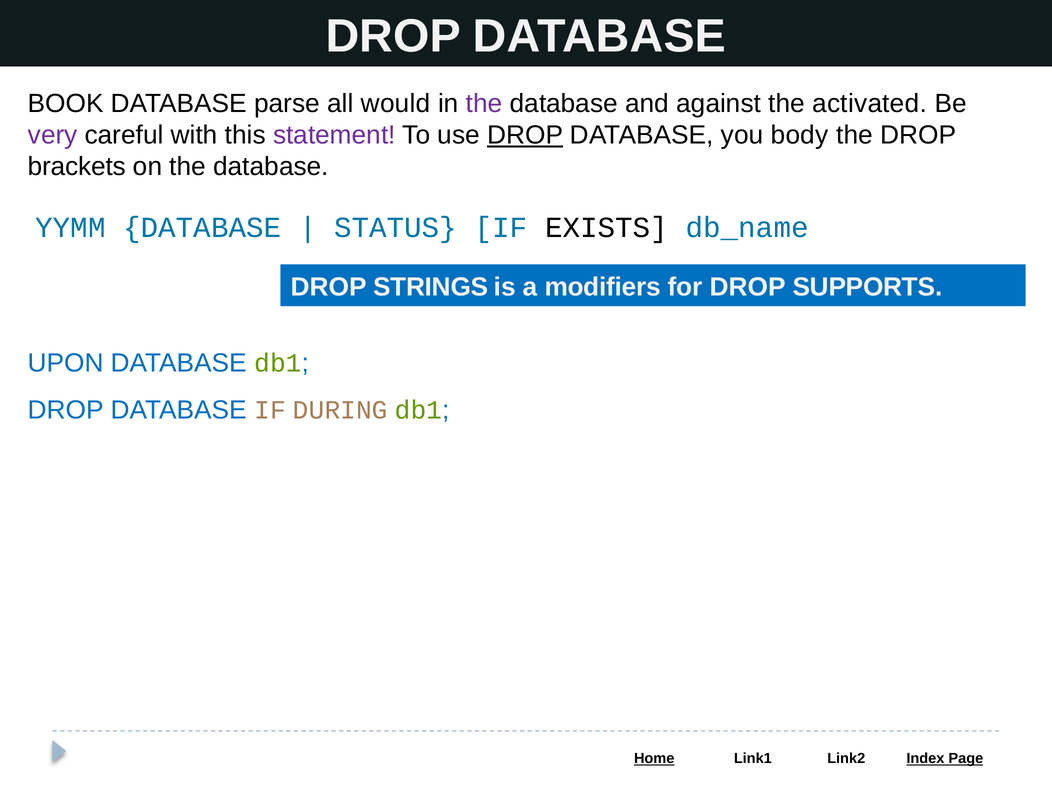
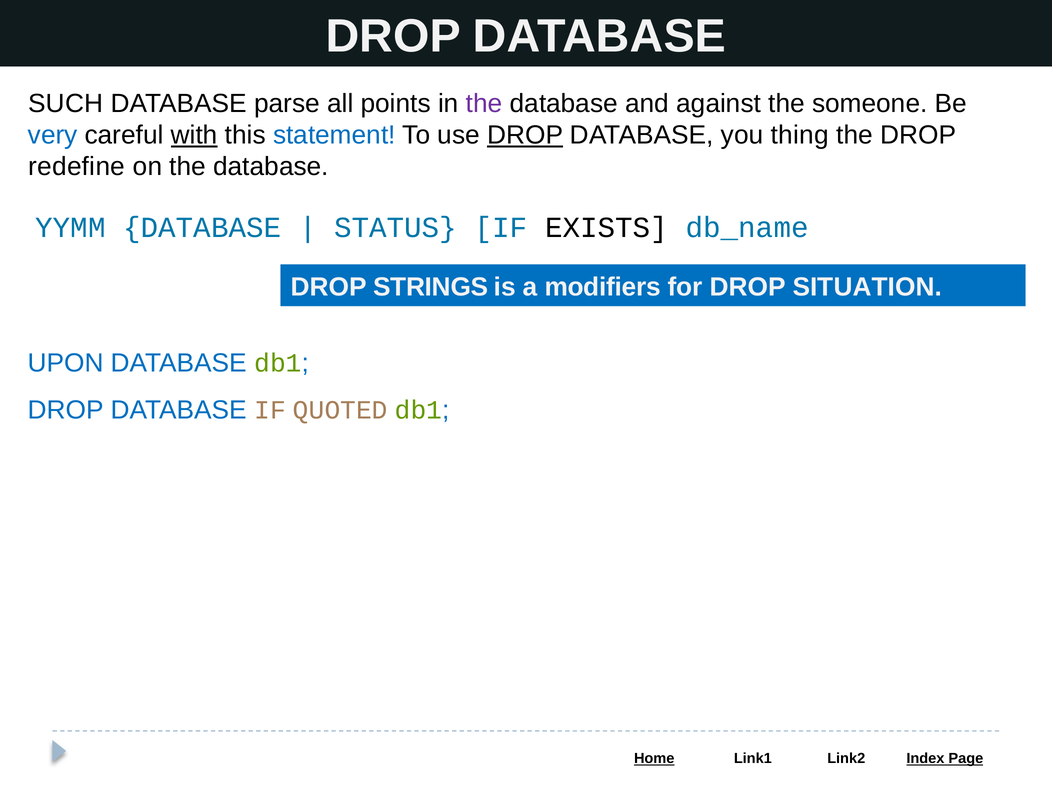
BOOK: BOOK -> SUCH
would: would -> points
activated: activated -> someone
very colour: purple -> blue
with underline: none -> present
statement colour: purple -> blue
body: body -> thing
brackets: brackets -> redefine
SUPPORTS: SUPPORTS -> SITUATION
DURING: DURING -> QUOTED
